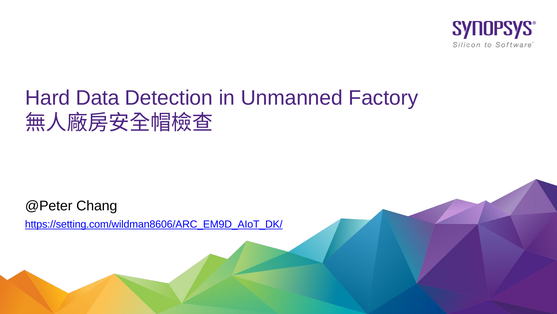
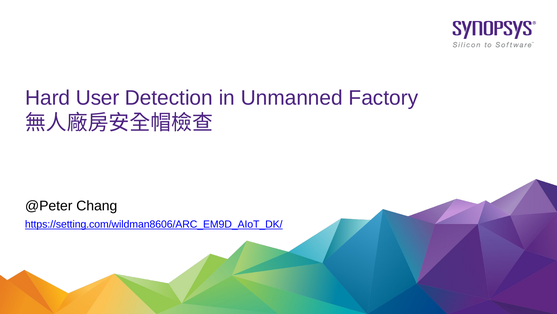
Data: Data -> User
